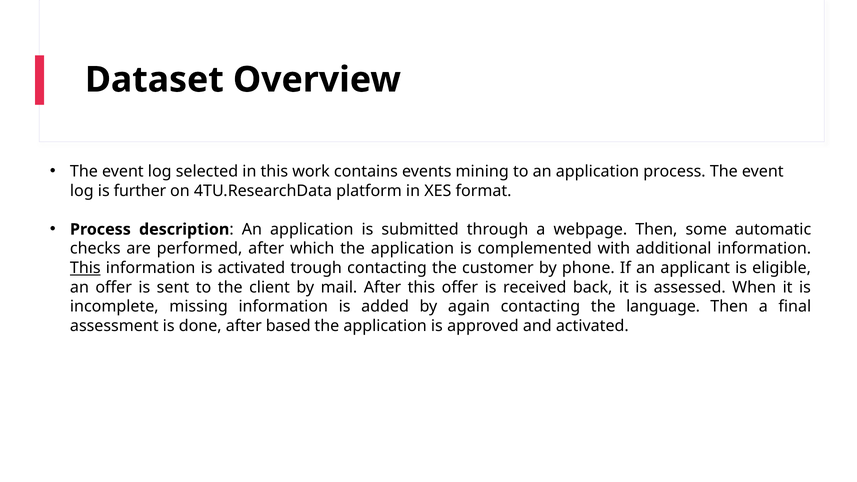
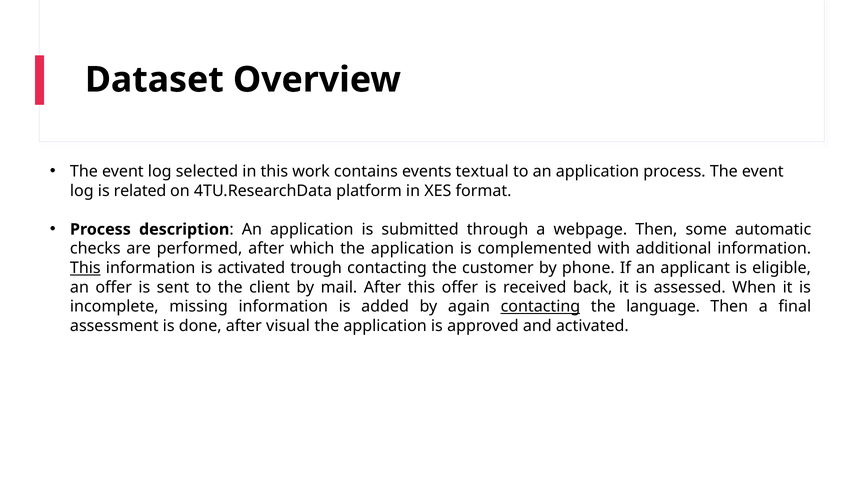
mining: mining -> textual
further: further -> related
contacting at (540, 307) underline: none -> present
based: based -> visual
